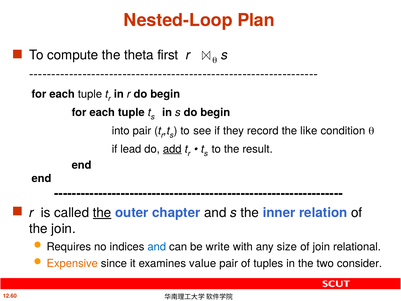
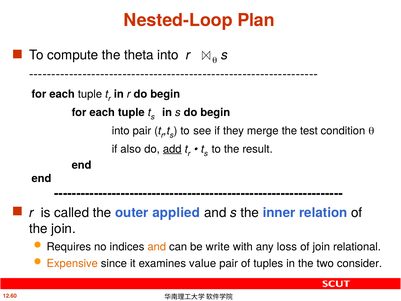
theta first: first -> into
record: record -> merge
like: like -> test
lead: lead -> also
the at (102, 213) underline: present -> none
chapter: chapter -> applied
and at (157, 246) colour: blue -> orange
size: size -> loss
